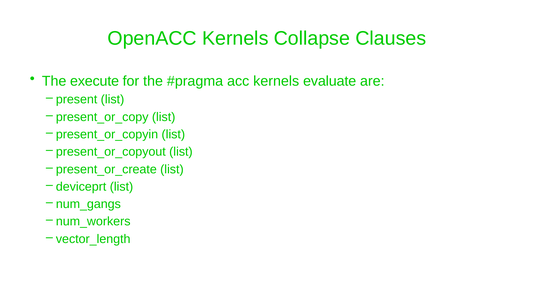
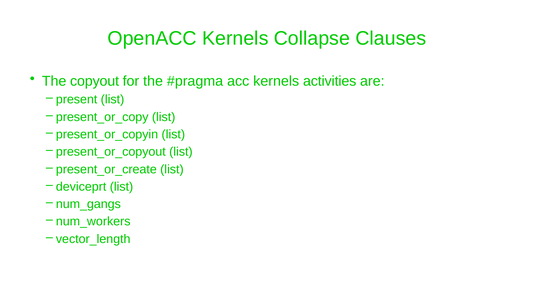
execute: execute -> copyout
evaluate: evaluate -> activities
